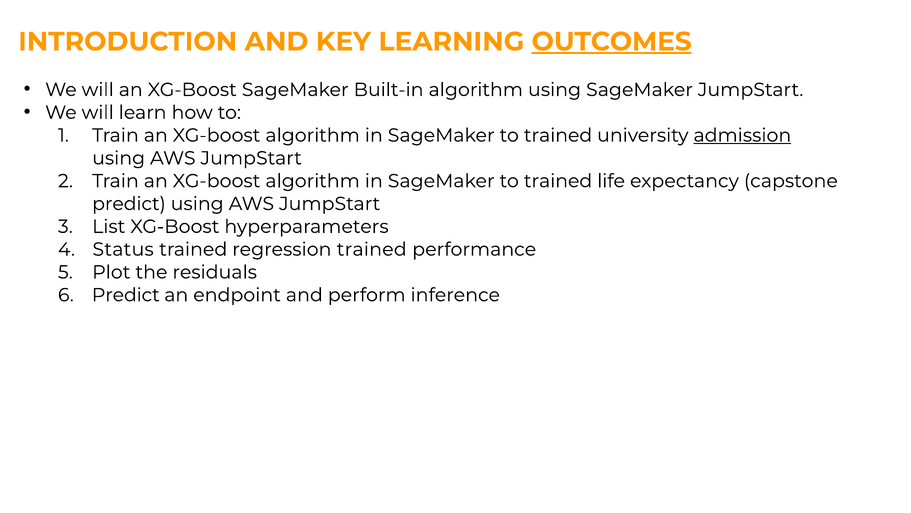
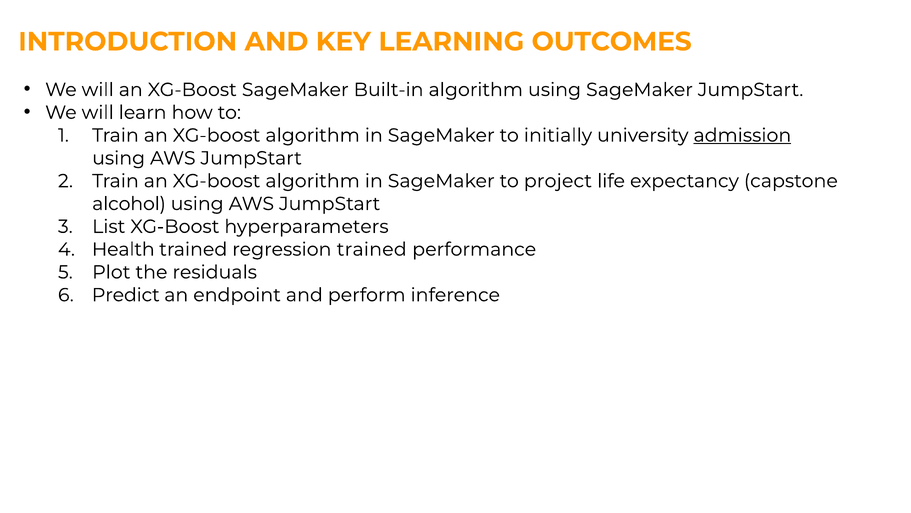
OUTCOMES underline: present -> none
trained at (558, 135): trained -> initially
trained at (558, 181): trained -> project
predict at (129, 204): predict -> alcohol
Status: Status -> Health
